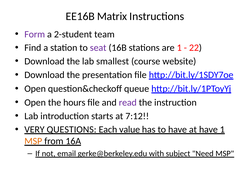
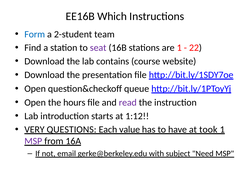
Matrix: Matrix -> Which
Form colour: purple -> blue
smallest: smallest -> contains
7:12: 7:12 -> 1:12
at have: have -> took
MSP at (33, 142) colour: orange -> purple
